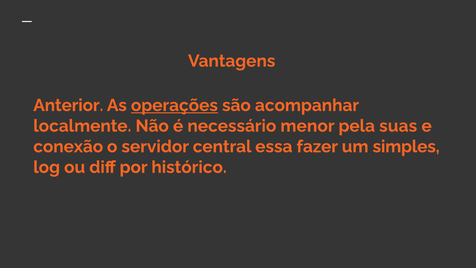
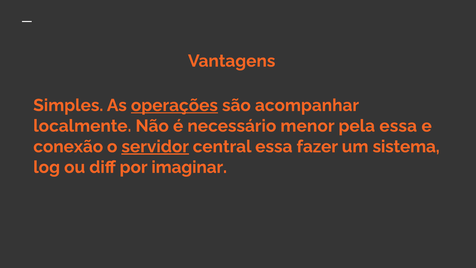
Anterior: Anterior -> Simples
pela suas: suas -> essa
servidor underline: none -> present
simples: simples -> sistema
histórico: histórico -> imaginar
